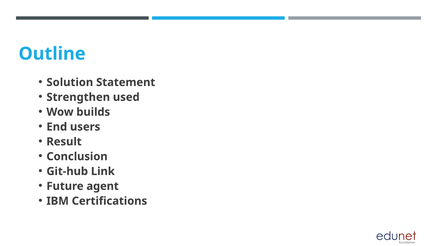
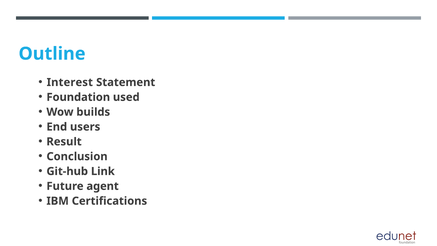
Solution: Solution -> Interest
Strengthen: Strengthen -> Foundation
